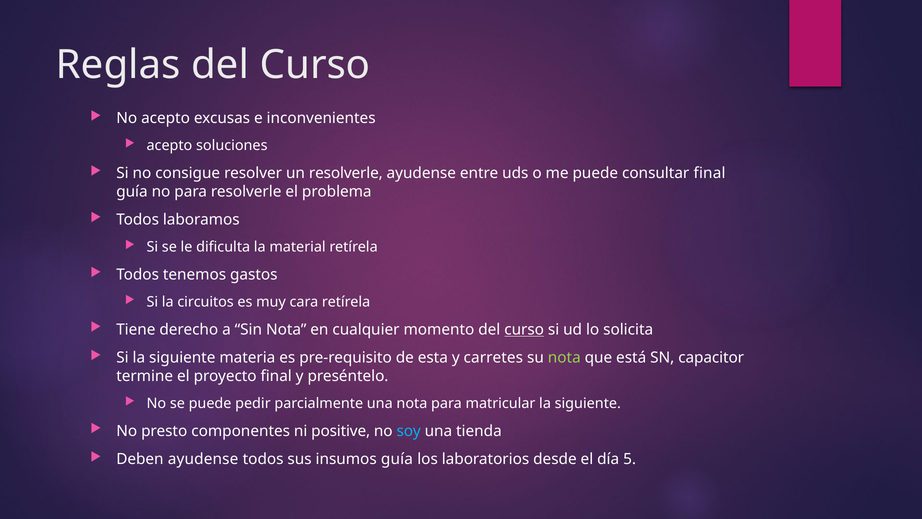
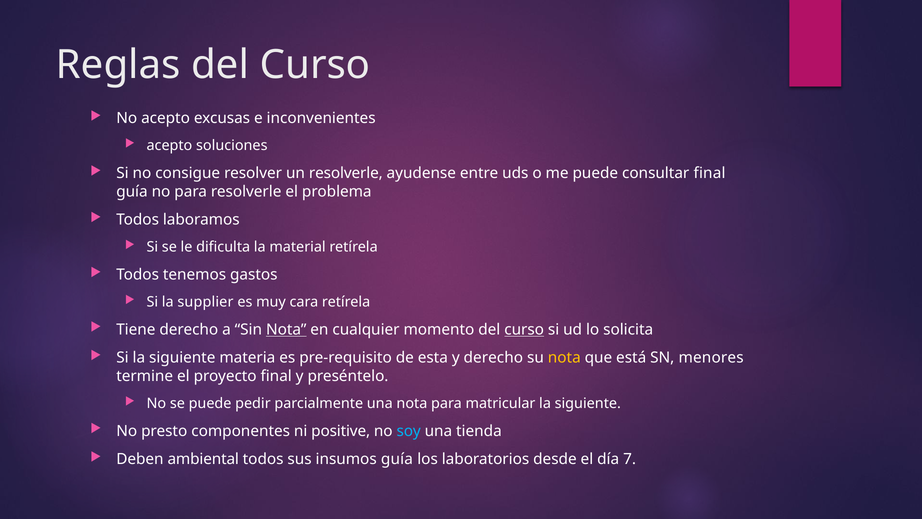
circuitos: circuitos -> supplier
Nota at (286, 329) underline: none -> present
y carretes: carretes -> derecho
nota at (564, 357) colour: light green -> yellow
capacitor: capacitor -> menores
Deben ayudense: ayudense -> ambiental
5: 5 -> 7
